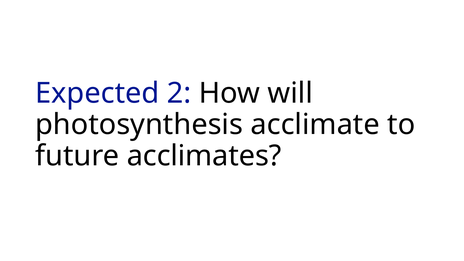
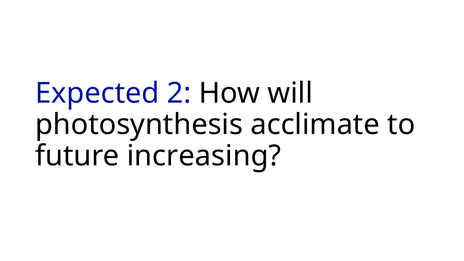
acclimates: acclimates -> increasing
